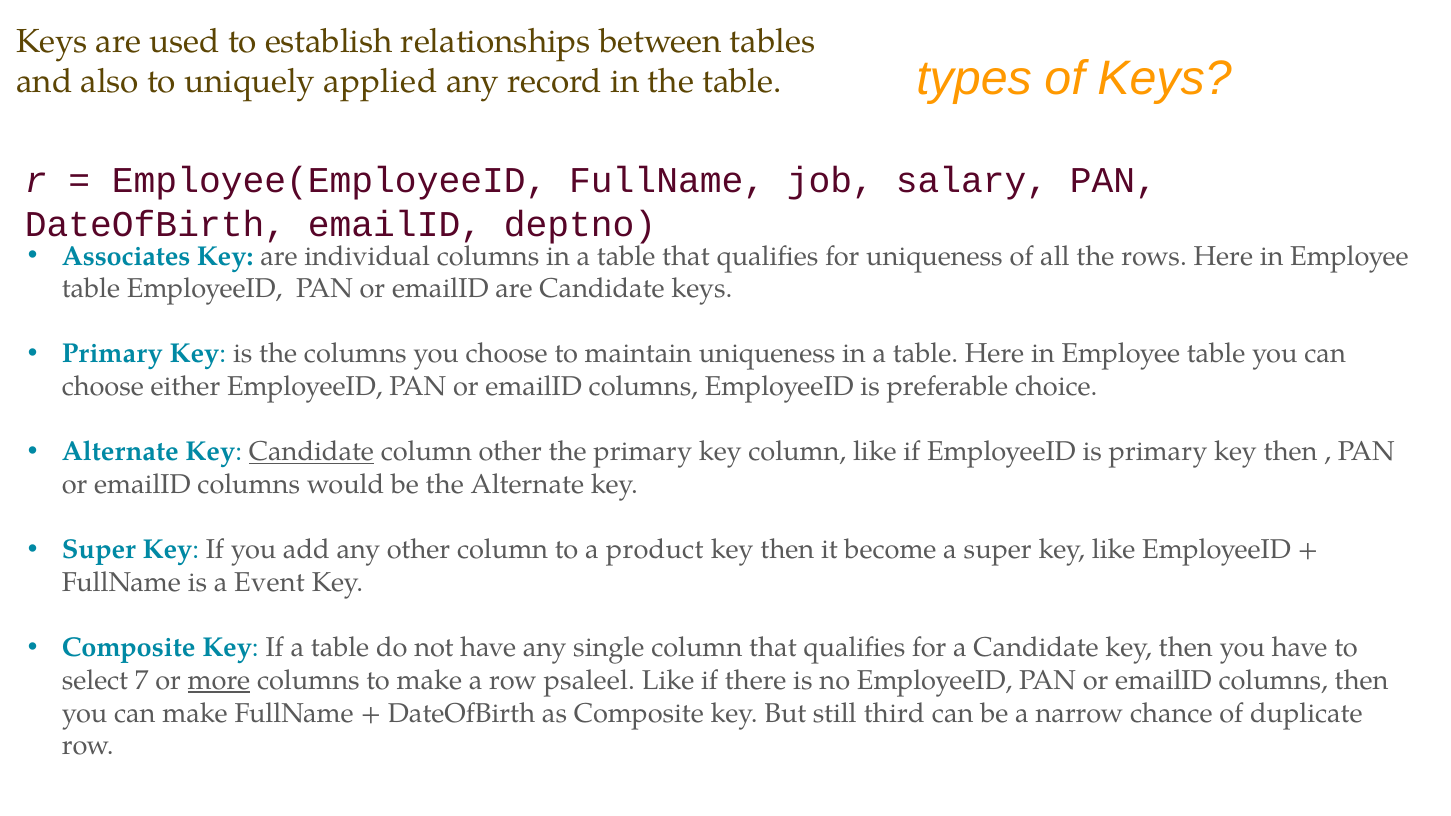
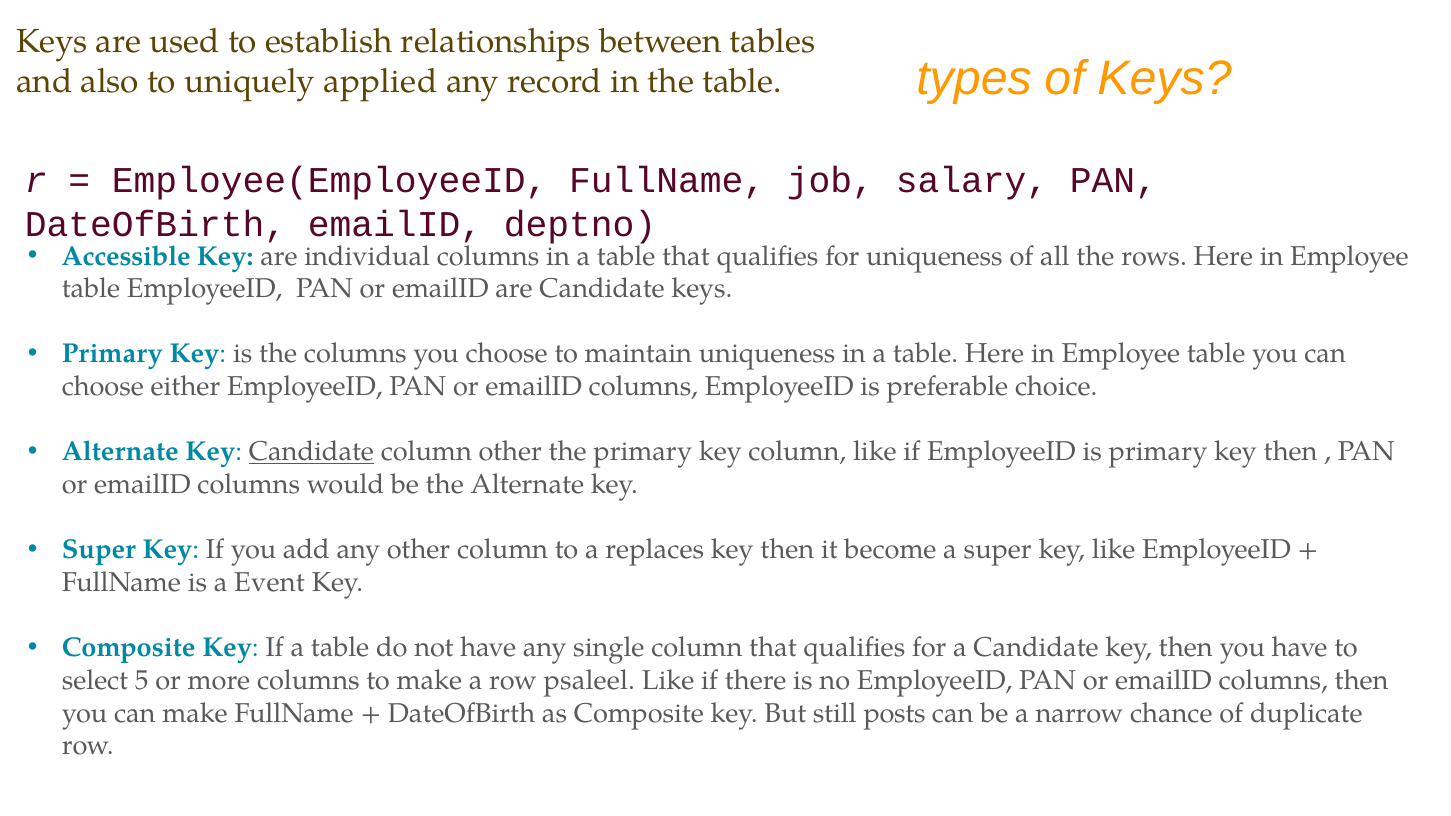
Associates: Associates -> Accessible
product: product -> replaces
7: 7 -> 5
more underline: present -> none
third: third -> posts
